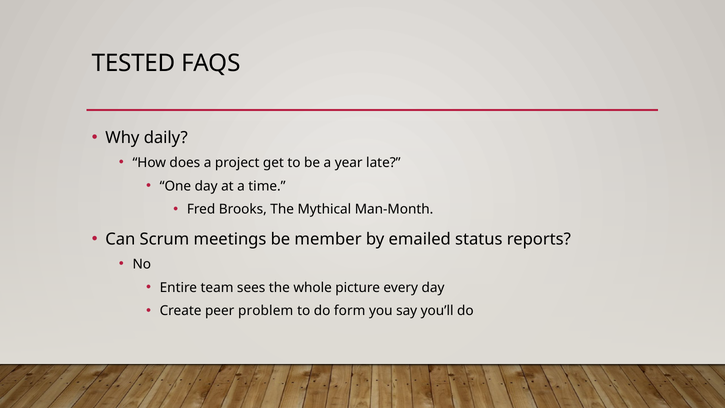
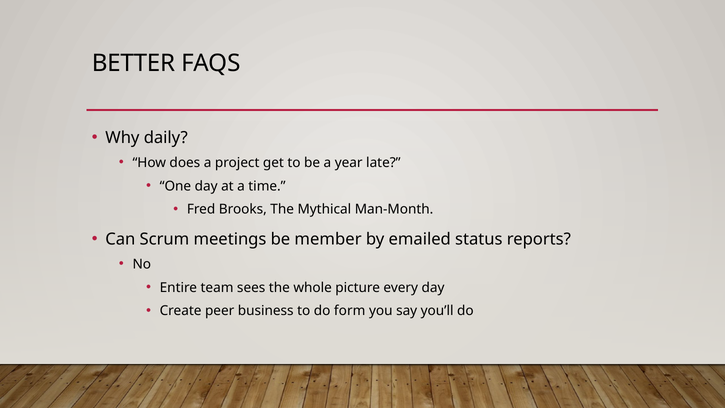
TESTED: TESTED -> BETTER
problem: problem -> business
